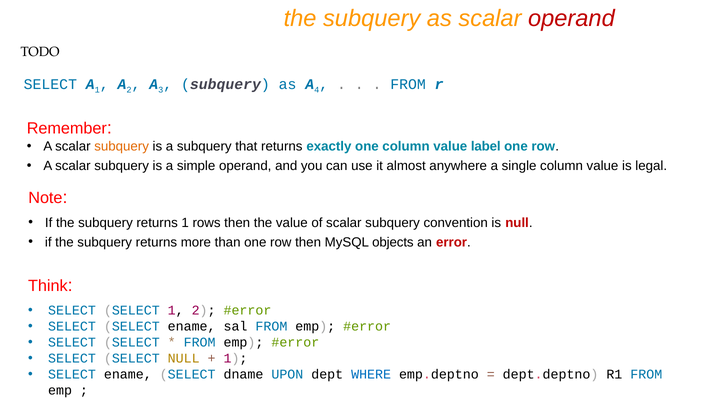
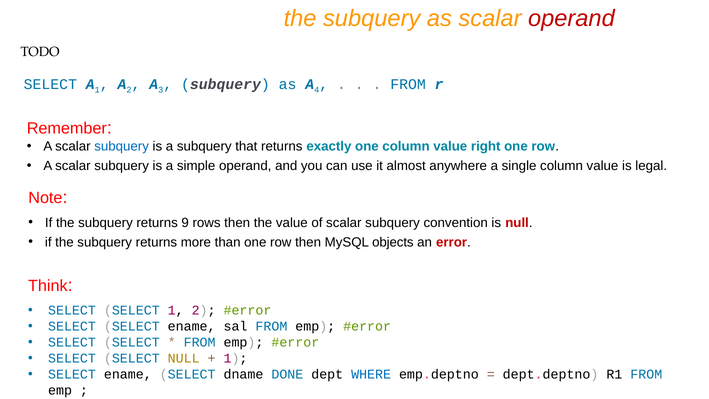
subquery at (122, 146) colour: orange -> blue
label: label -> right
returns 1: 1 -> 9
UPON: UPON -> DONE
